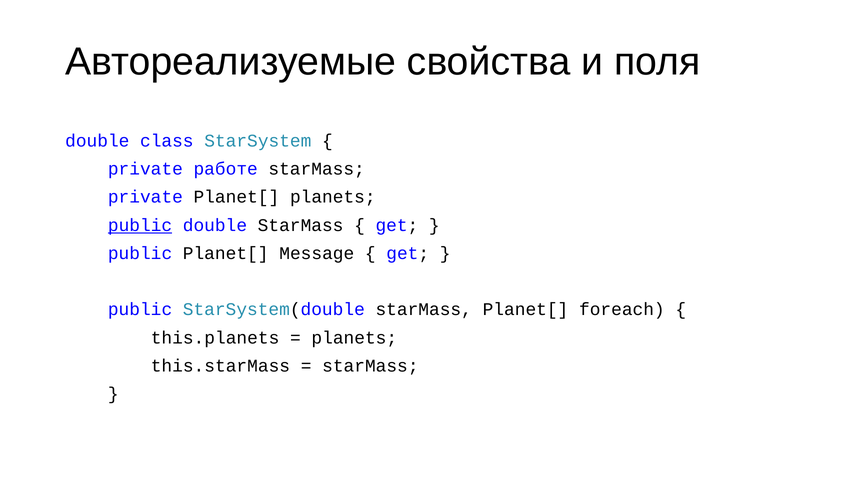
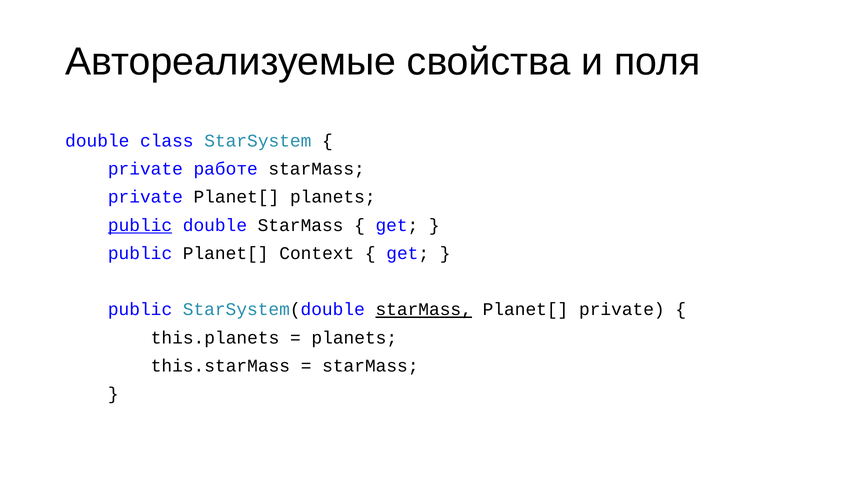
Message: Message -> Context
starMass at (424, 310) underline: none -> present
Planet[ foreach: foreach -> private
